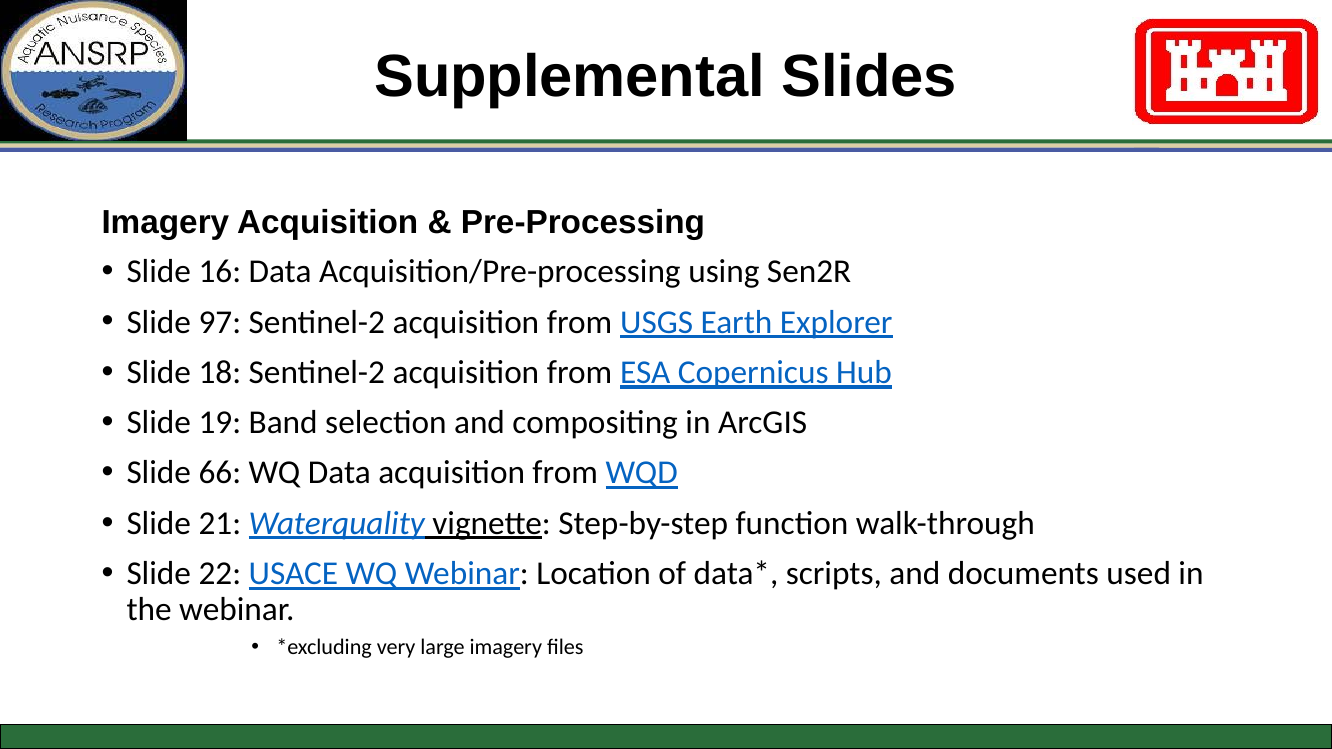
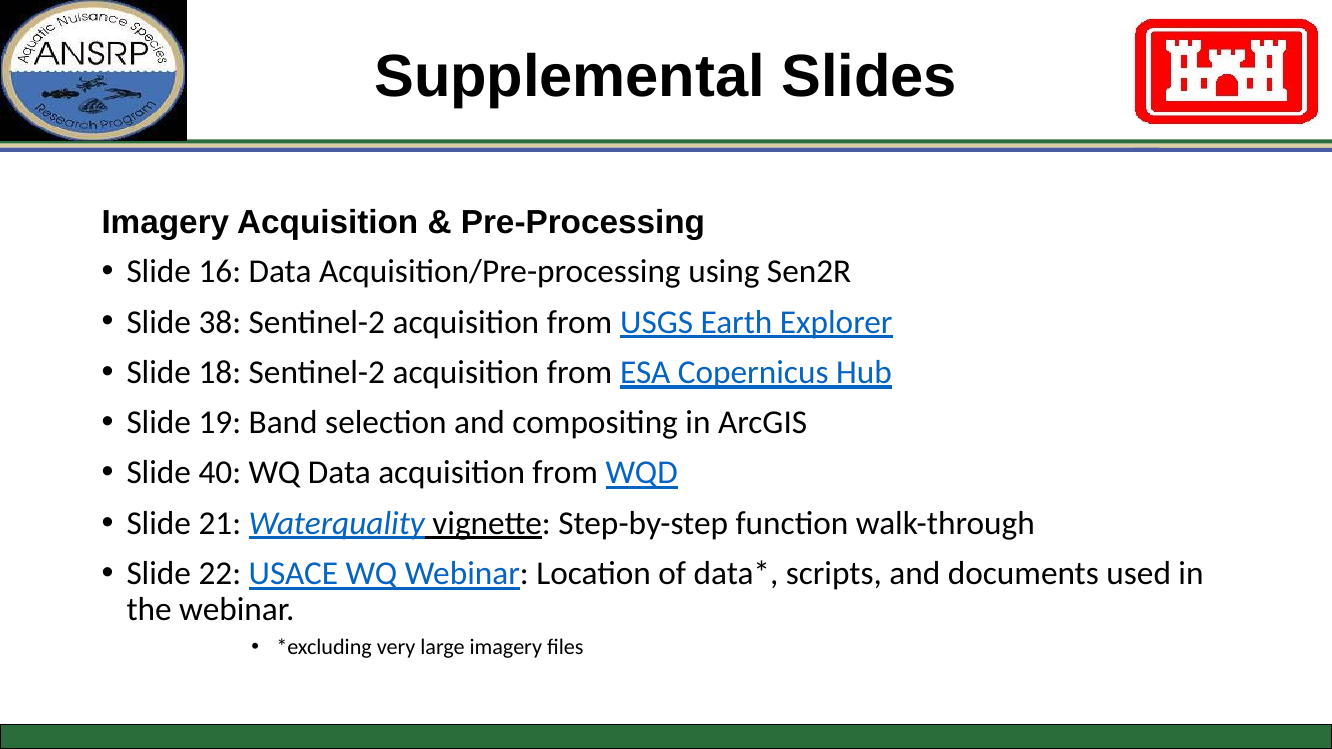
97: 97 -> 38
66: 66 -> 40
